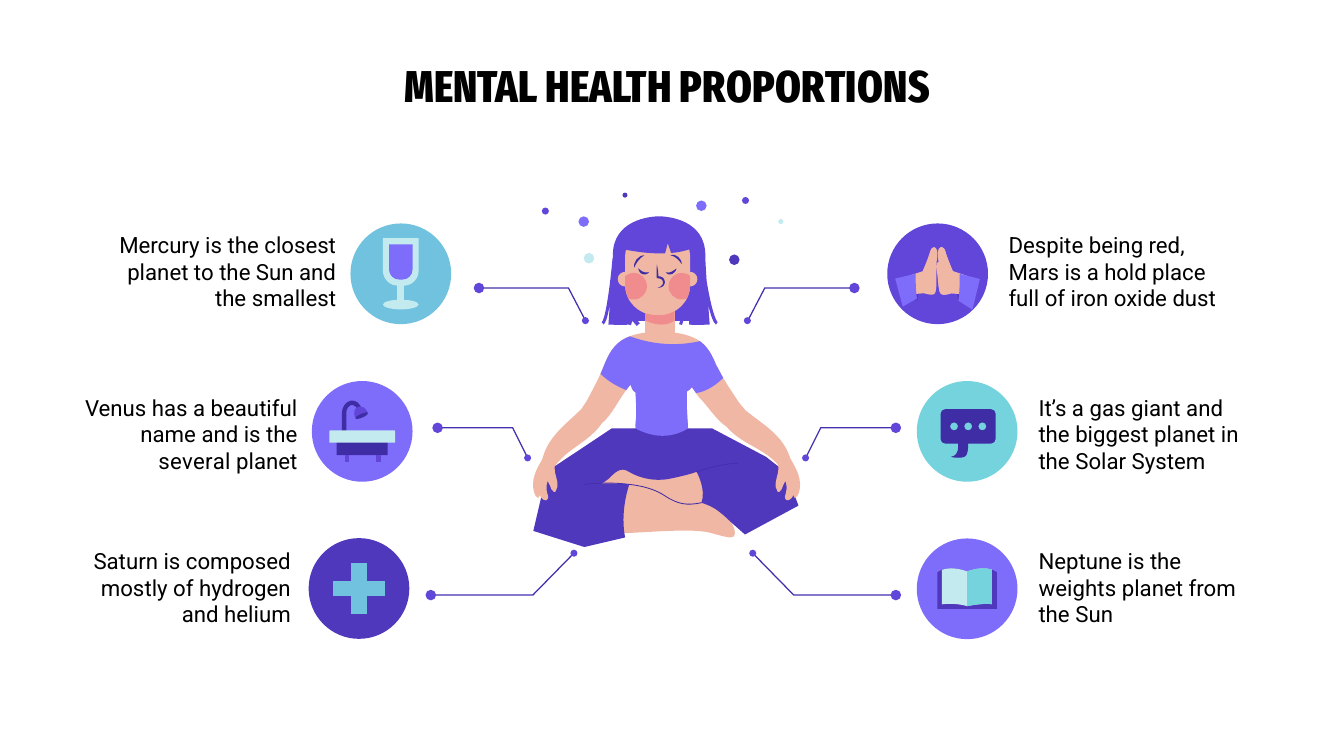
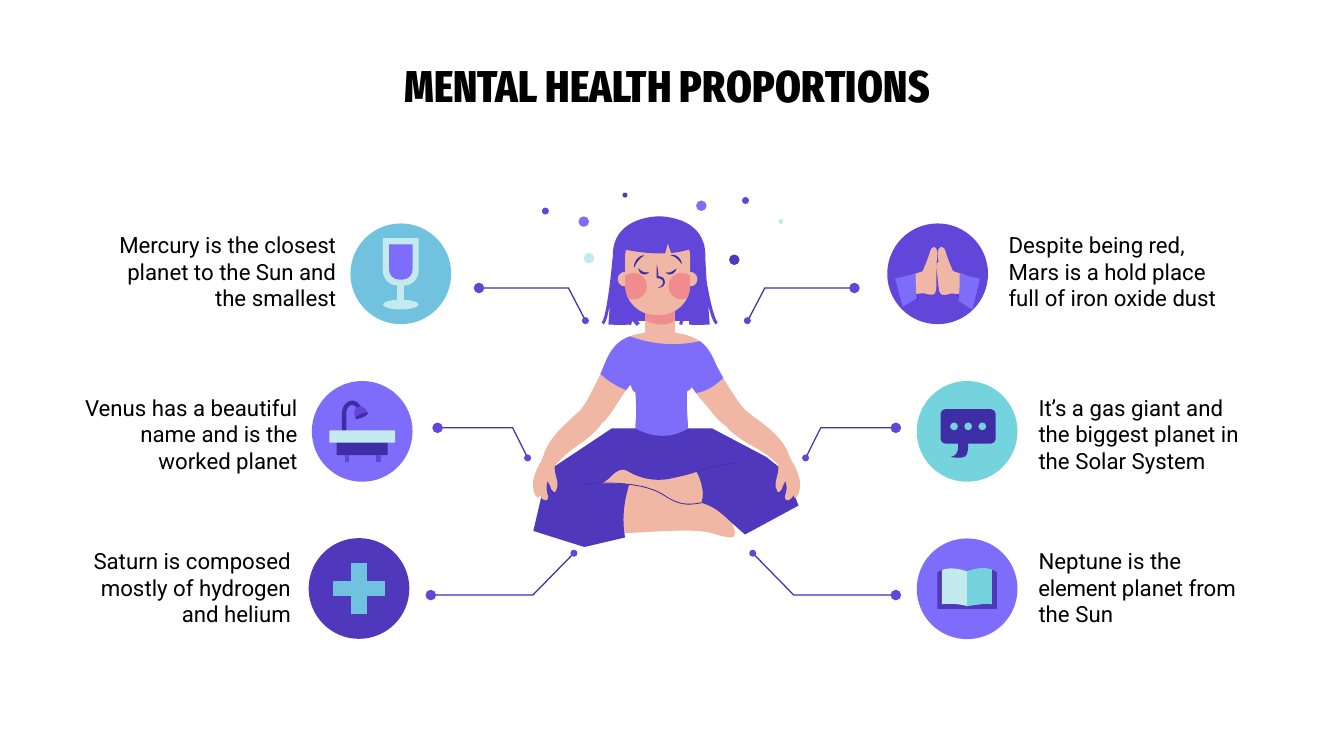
several: several -> worked
weights: weights -> element
